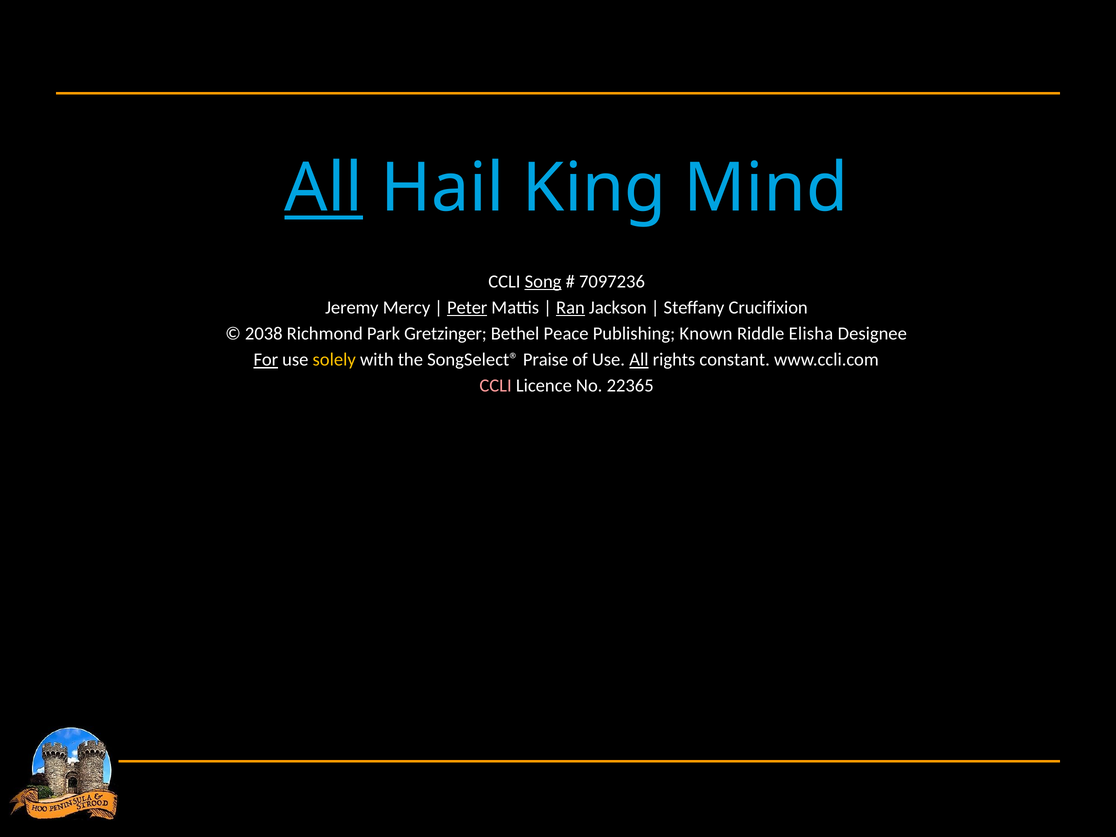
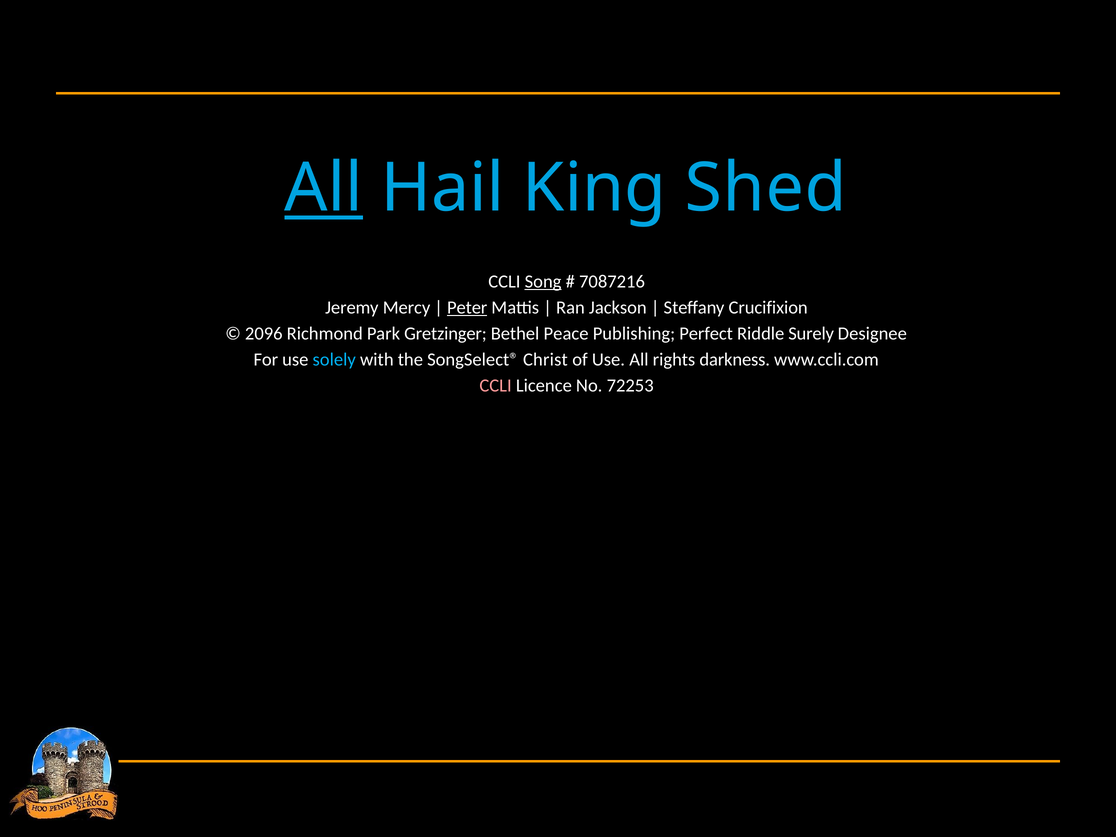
Mind: Mind -> Shed
7097236: 7097236 -> 7087216
Ran underline: present -> none
2038: 2038 -> 2096
Known: Known -> Perfect
Elisha: Elisha -> Surely
For underline: present -> none
solely colour: yellow -> light blue
Praise: Praise -> Christ
All at (639, 360) underline: present -> none
constant: constant -> darkness
22365: 22365 -> 72253
